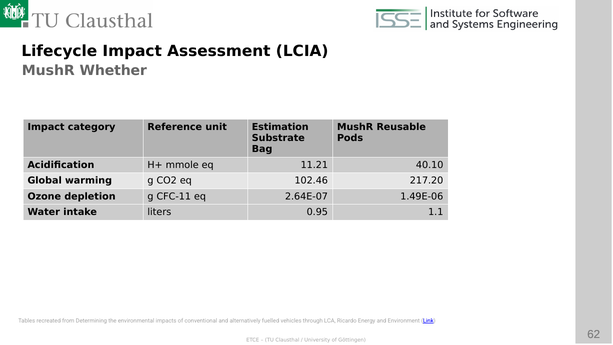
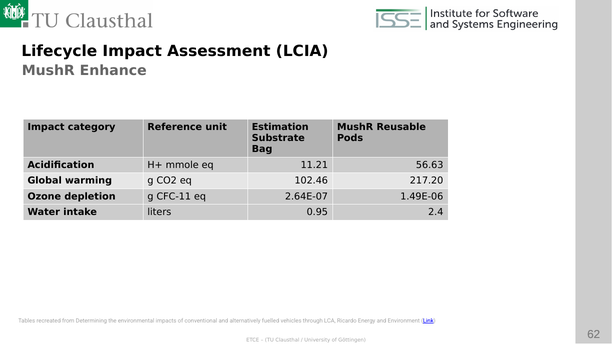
Whether: Whether -> Enhance
40.10: 40.10 -> 56.63
1.1: 1.1 -> 2.4
